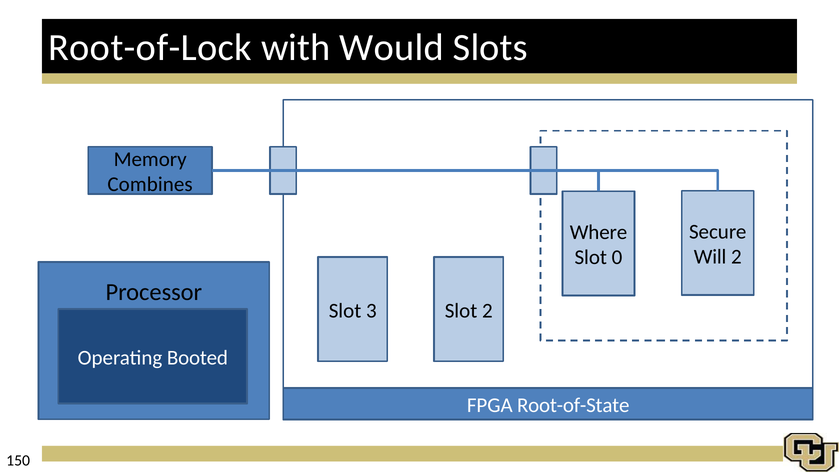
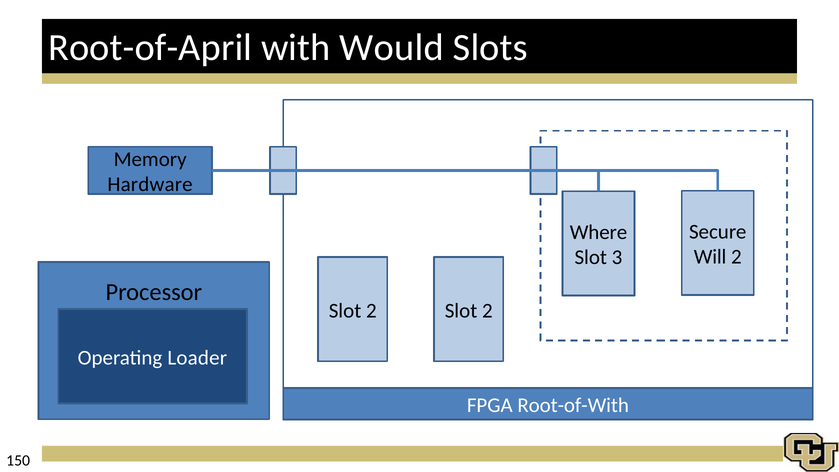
Root-of-Lock: Root-of-Lock -> Root-of-April
Combines: Combines -> Hardware
0: 0 -> 3
3 at (371, 311): 3 -> 2
Booted: Booted -> Loader
Root-of-State: Root-of-State -> Root-of-With
